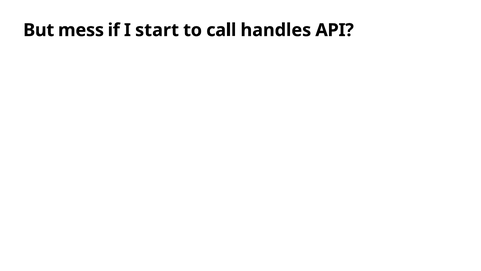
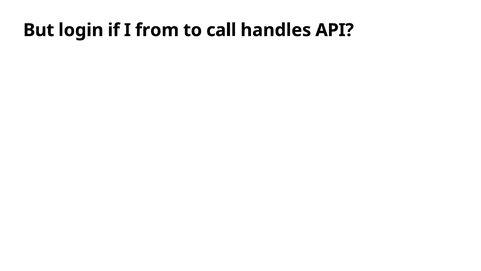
mess: mess -> login
start: start -> from
